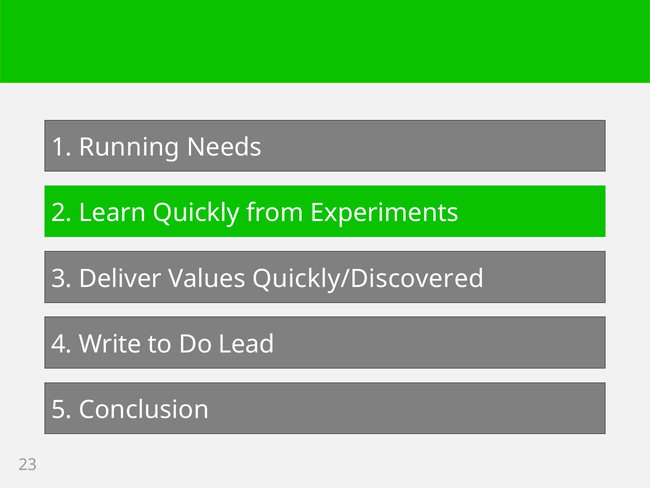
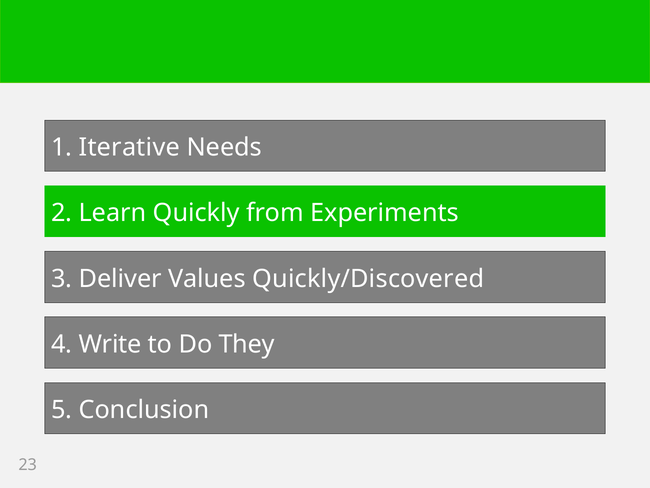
Running: Running -> Iterative
Lead: Lead -> They
